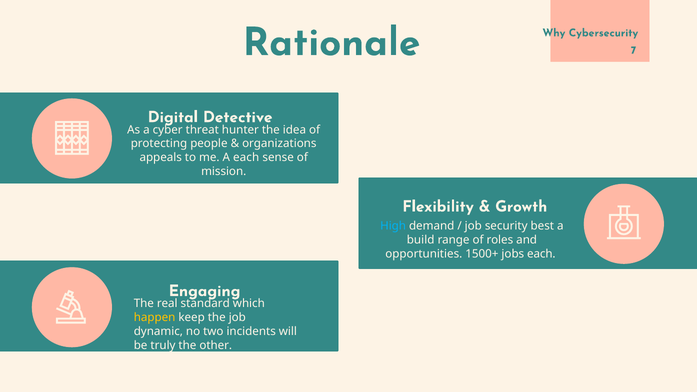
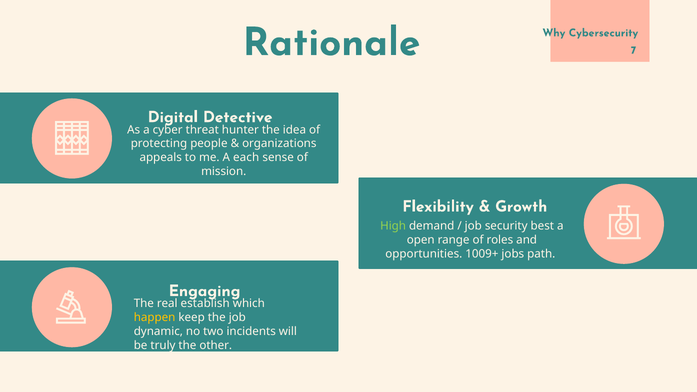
High colour: light blue -> light green
build: build -> open
1500+: 1500+ -> 1009+
jobs each: each -> path
standard: standard -> establish
